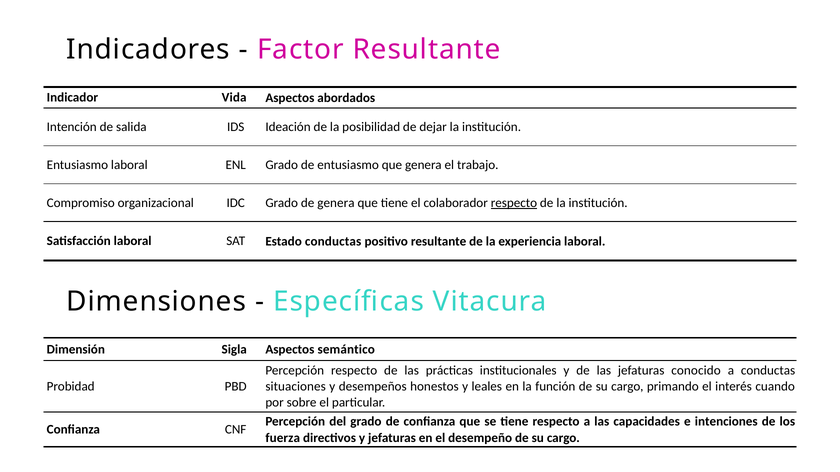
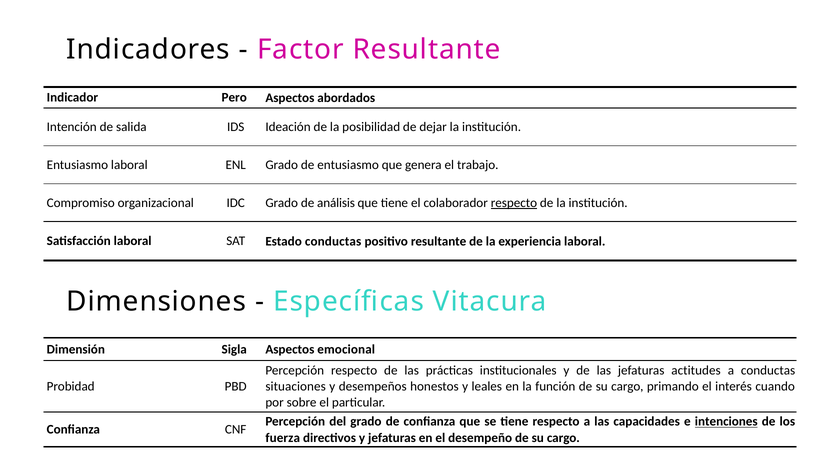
Vida: Vida -> Pero
de genera: genera -> análisis
semántico: semántico -> emocional
conocido: conocido -> actitudes
intenciones underline: none -> present
